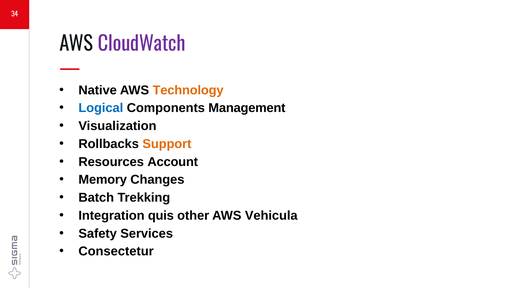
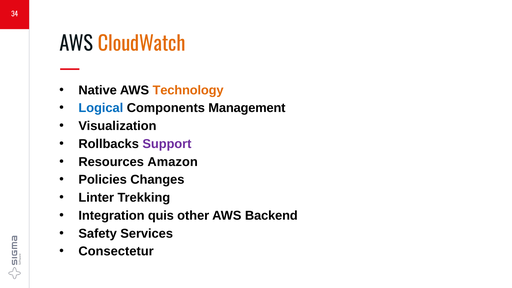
CloudWatch colour: purple -> orange
Support colour: orange -> purple
Account: Account -> Amazon
Memory: Memory -> Policies
Batch: Batch -> Linter
Vehicula: Vehicula -> Backend
